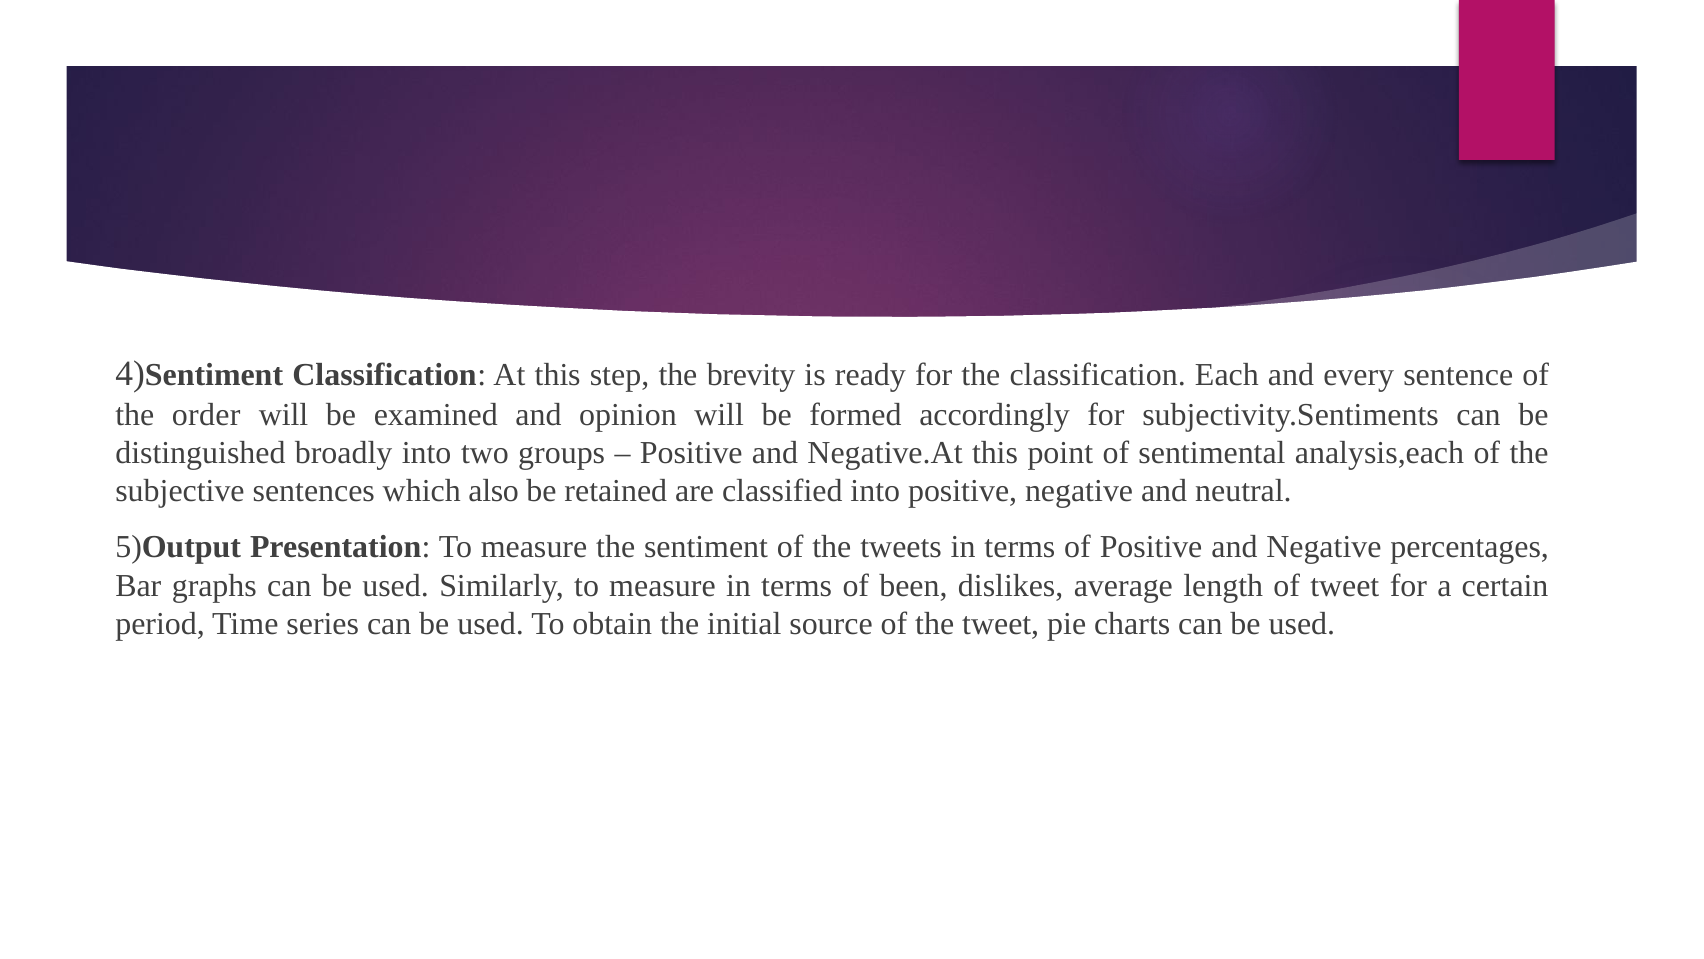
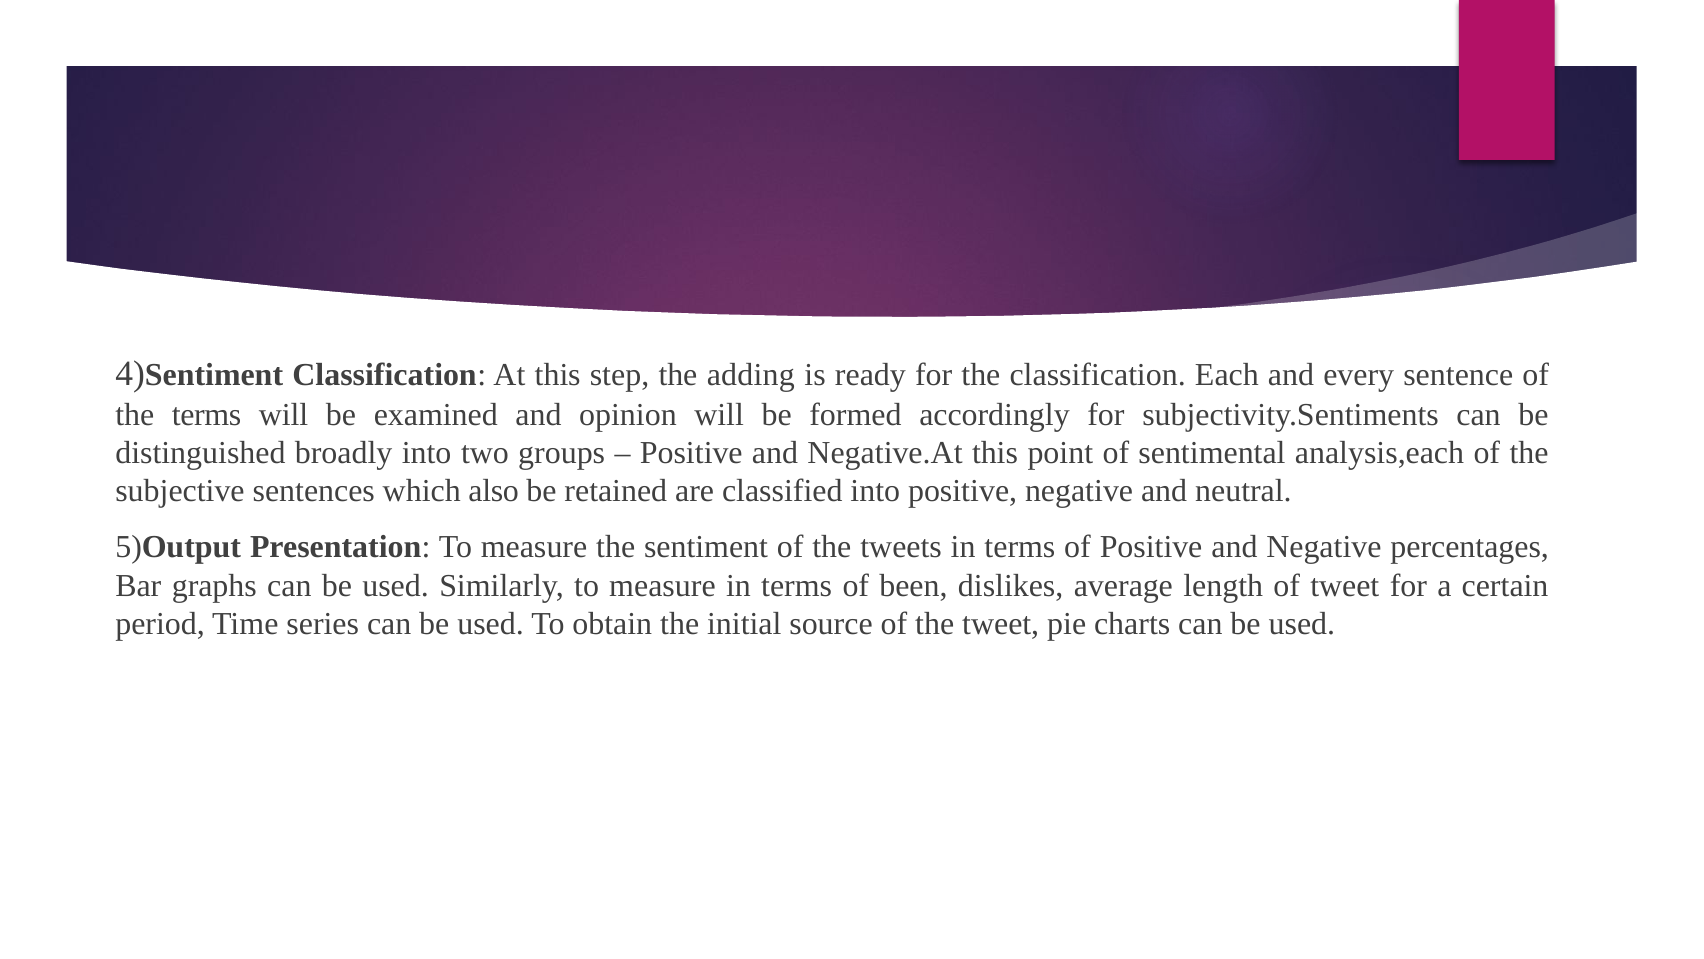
brevity: brevity -> adding
the order: order -> terms
